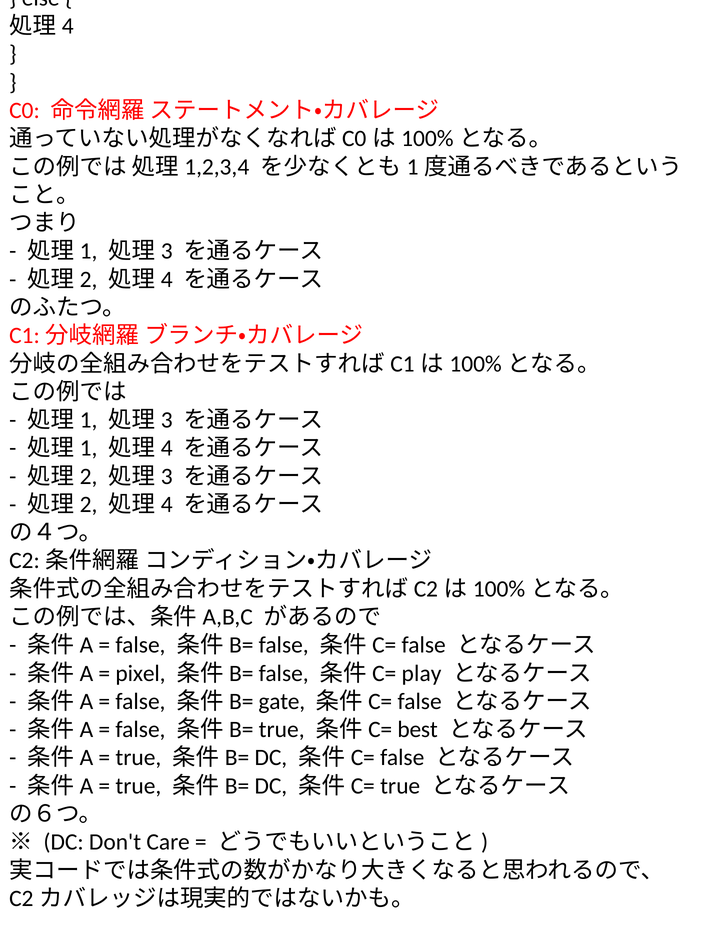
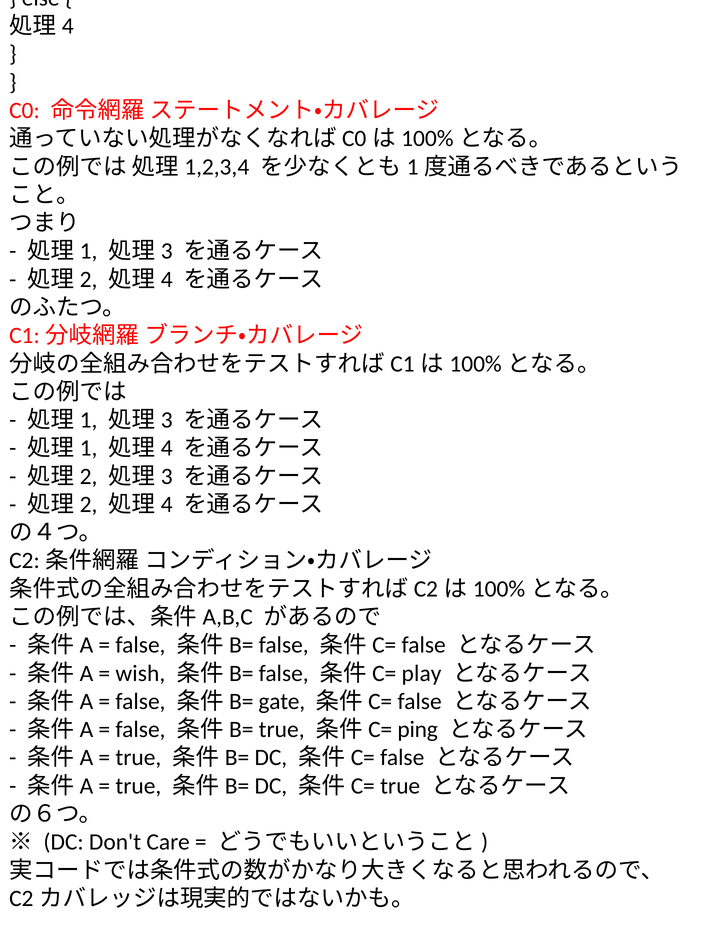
pixel: pixel -> wish
best: best -> ping
